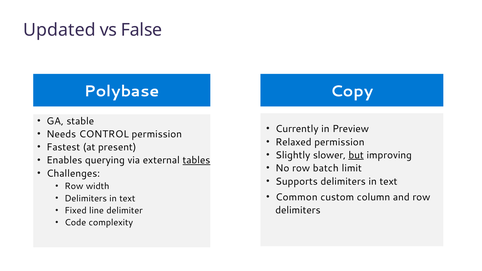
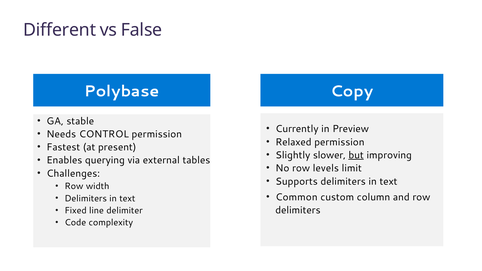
Updated: Updated -> Different
tables underline: present -> none
batch: batch -> levels
